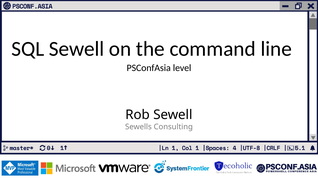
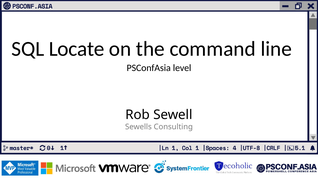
SQL Sewell: Sewell -> Locate
